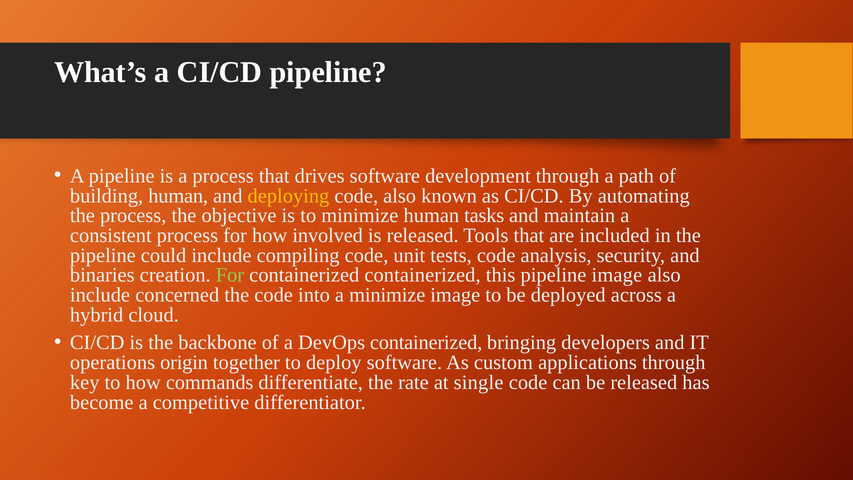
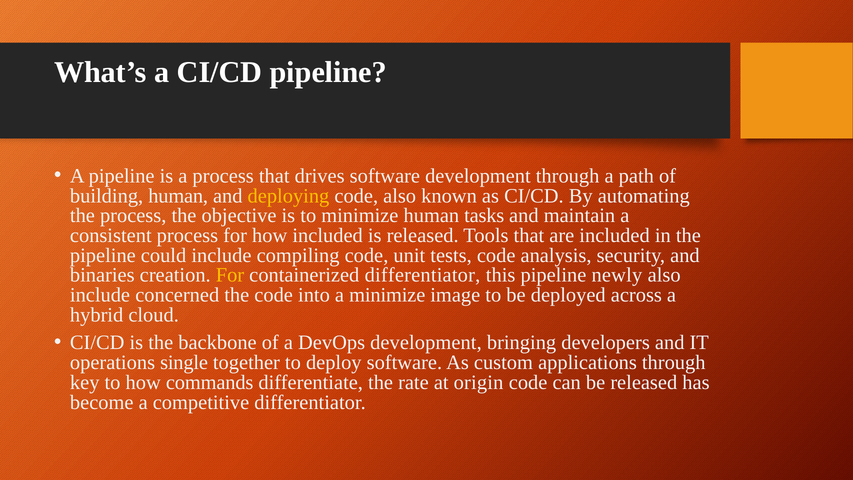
how involved: involved -> included
For at (230, 275) colour: light green -> yellow
containerized containerized: containerized -> differentiator
pipeline image: image -> newly
DevOps containerized: containerized -> development
origin: origin -> single
single: single -> origin
